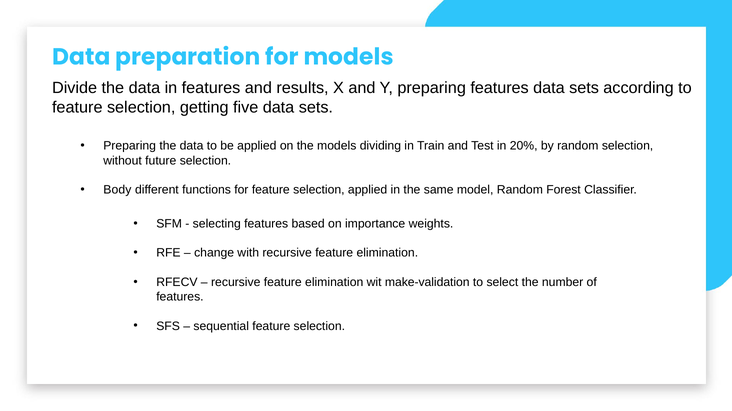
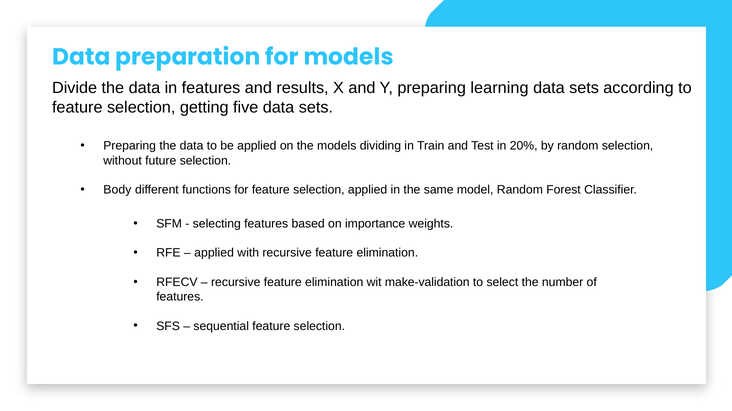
preparing features: features -> learning
change at (214, 253): change -> applied
